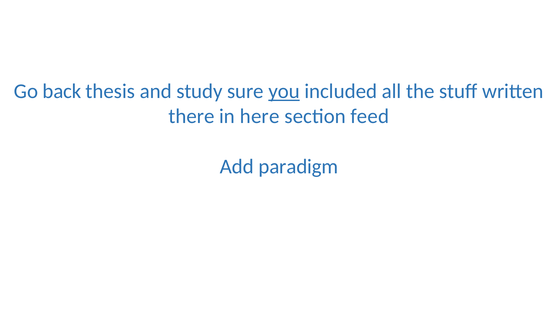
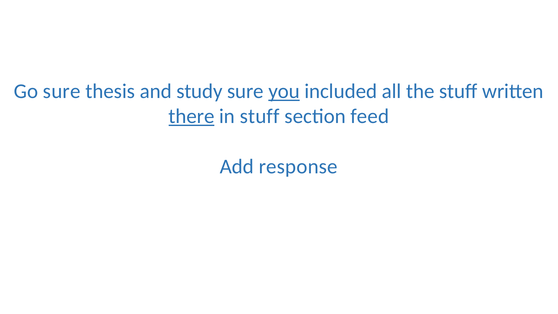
Go back: back -> sure
there underline: none -> present
in here: here -> stuff
paradigm: paradigm -> response
